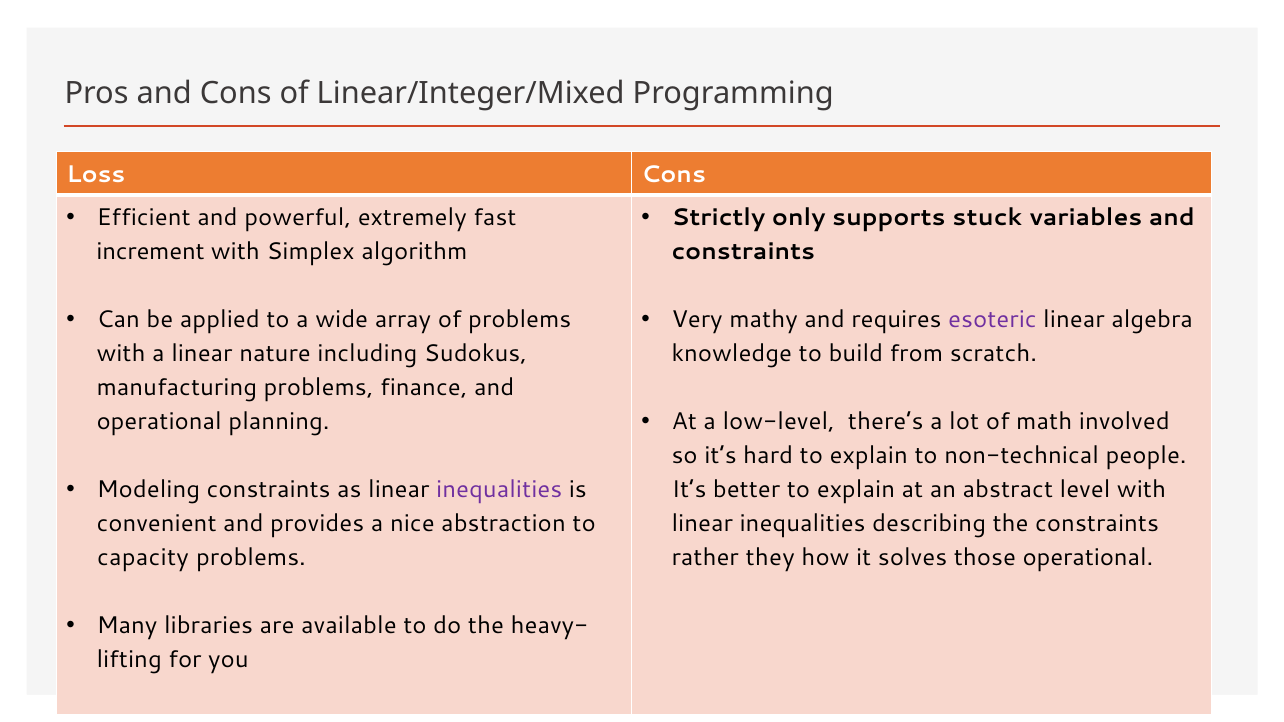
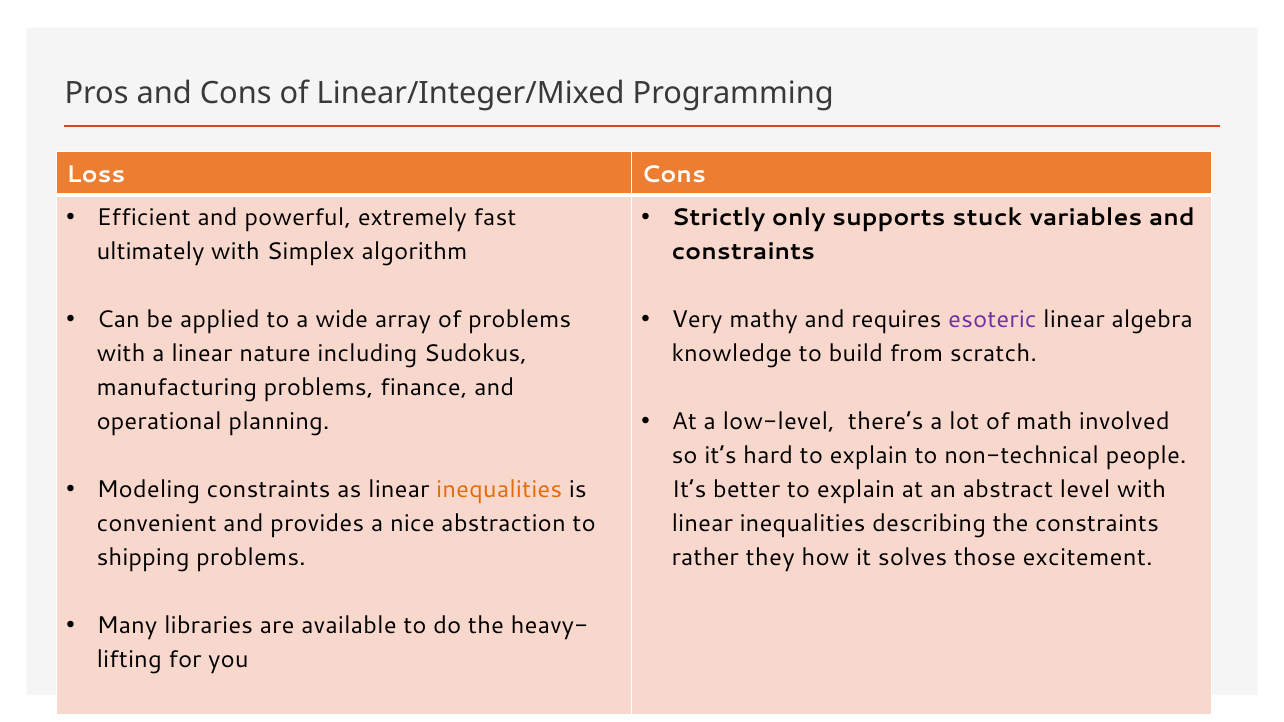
increment: increment -> ultimately
inequalities at (499, 490) colour: purple -> orange
capacity: capacity -> shipping
those operational: operational -> excitement
